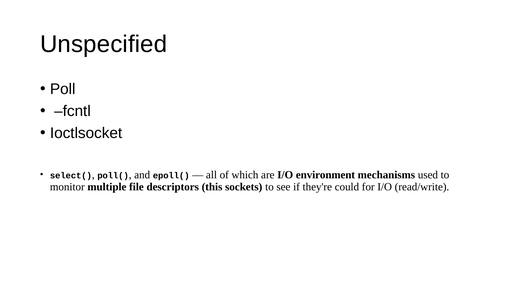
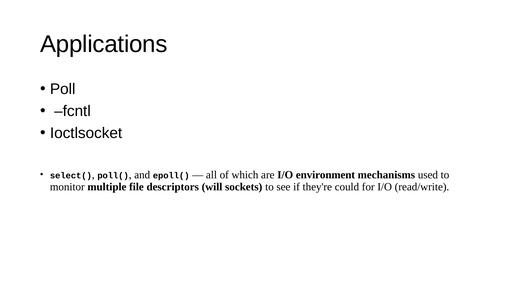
Unspecified: Unspecified -> Applications
this: this -> will
